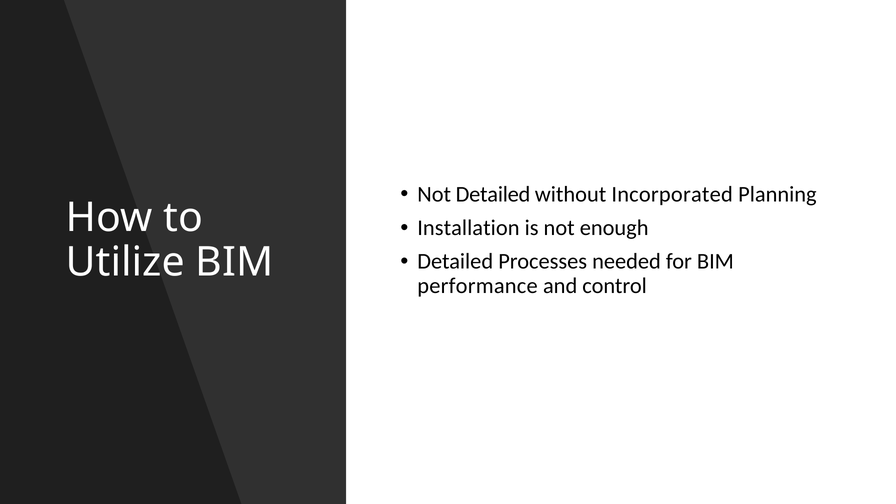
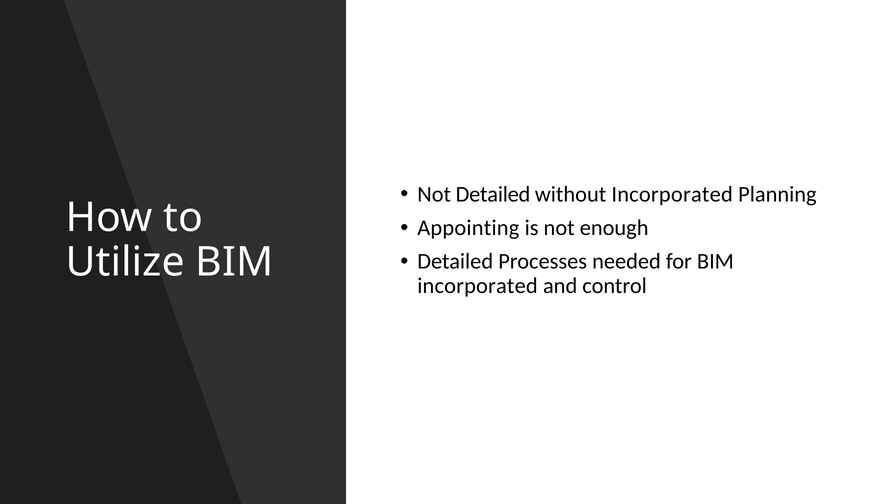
Installation: Installation -> Appointing
performance at (477, 286): performance -> incorporated
